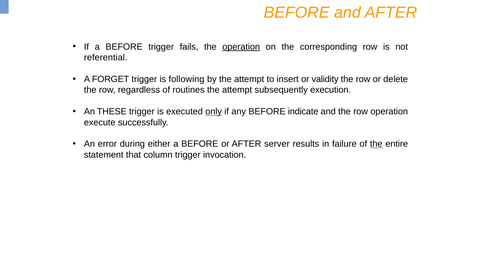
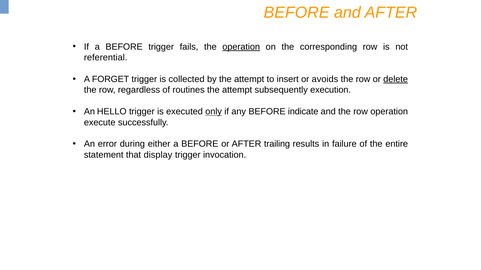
following: following -> collected
validity: validity -> avoids
delete underline: none -> present
THESE: THESE -> HELLO
server: server -> trailing
the at (376, 144) underline: present -> none
column: column -> display
